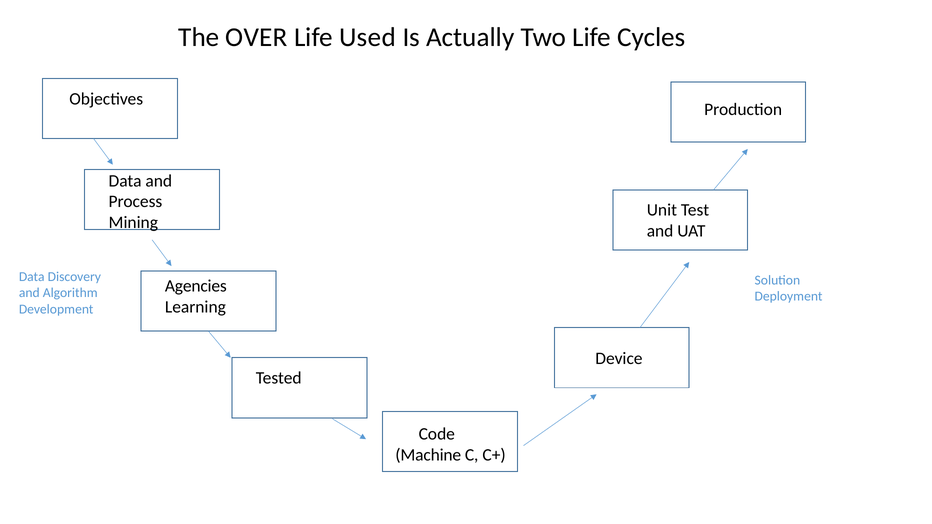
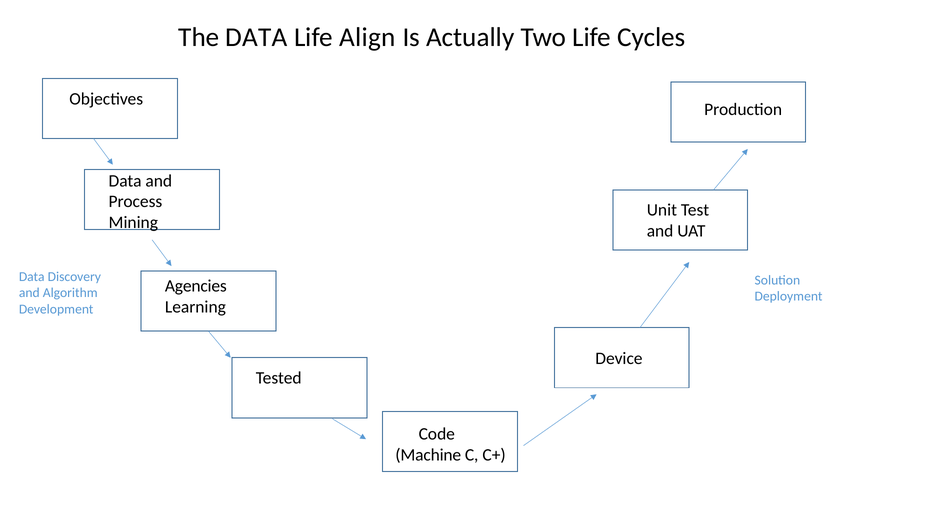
The OVER: OVER -> DATA
Used: Used -> Align
